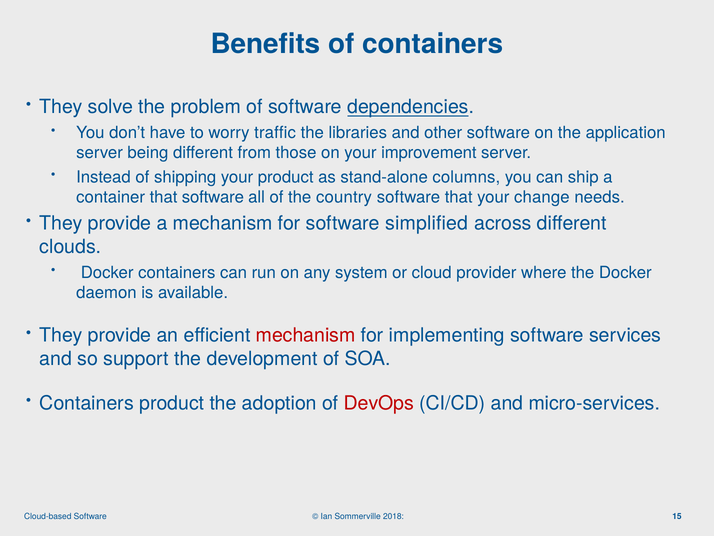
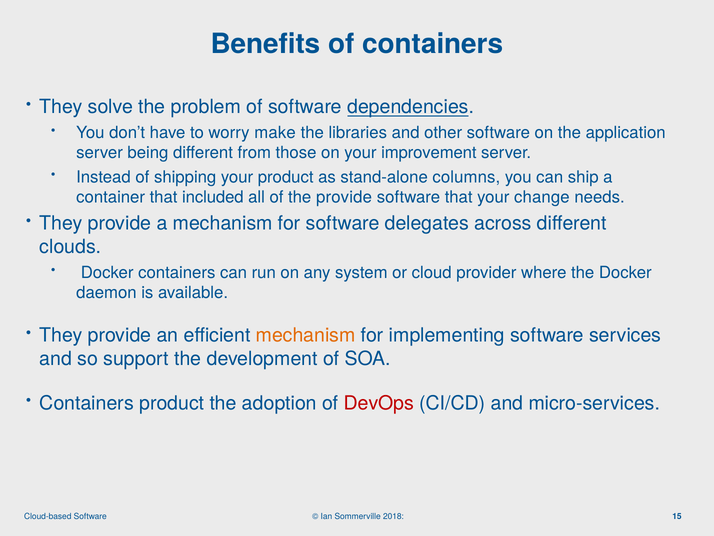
traffic: traffic -> make
that software: software -> included
the country: country -> provide
simplified: simplified -> delegates
mechanism at (306, 335) colour: red -> orange
